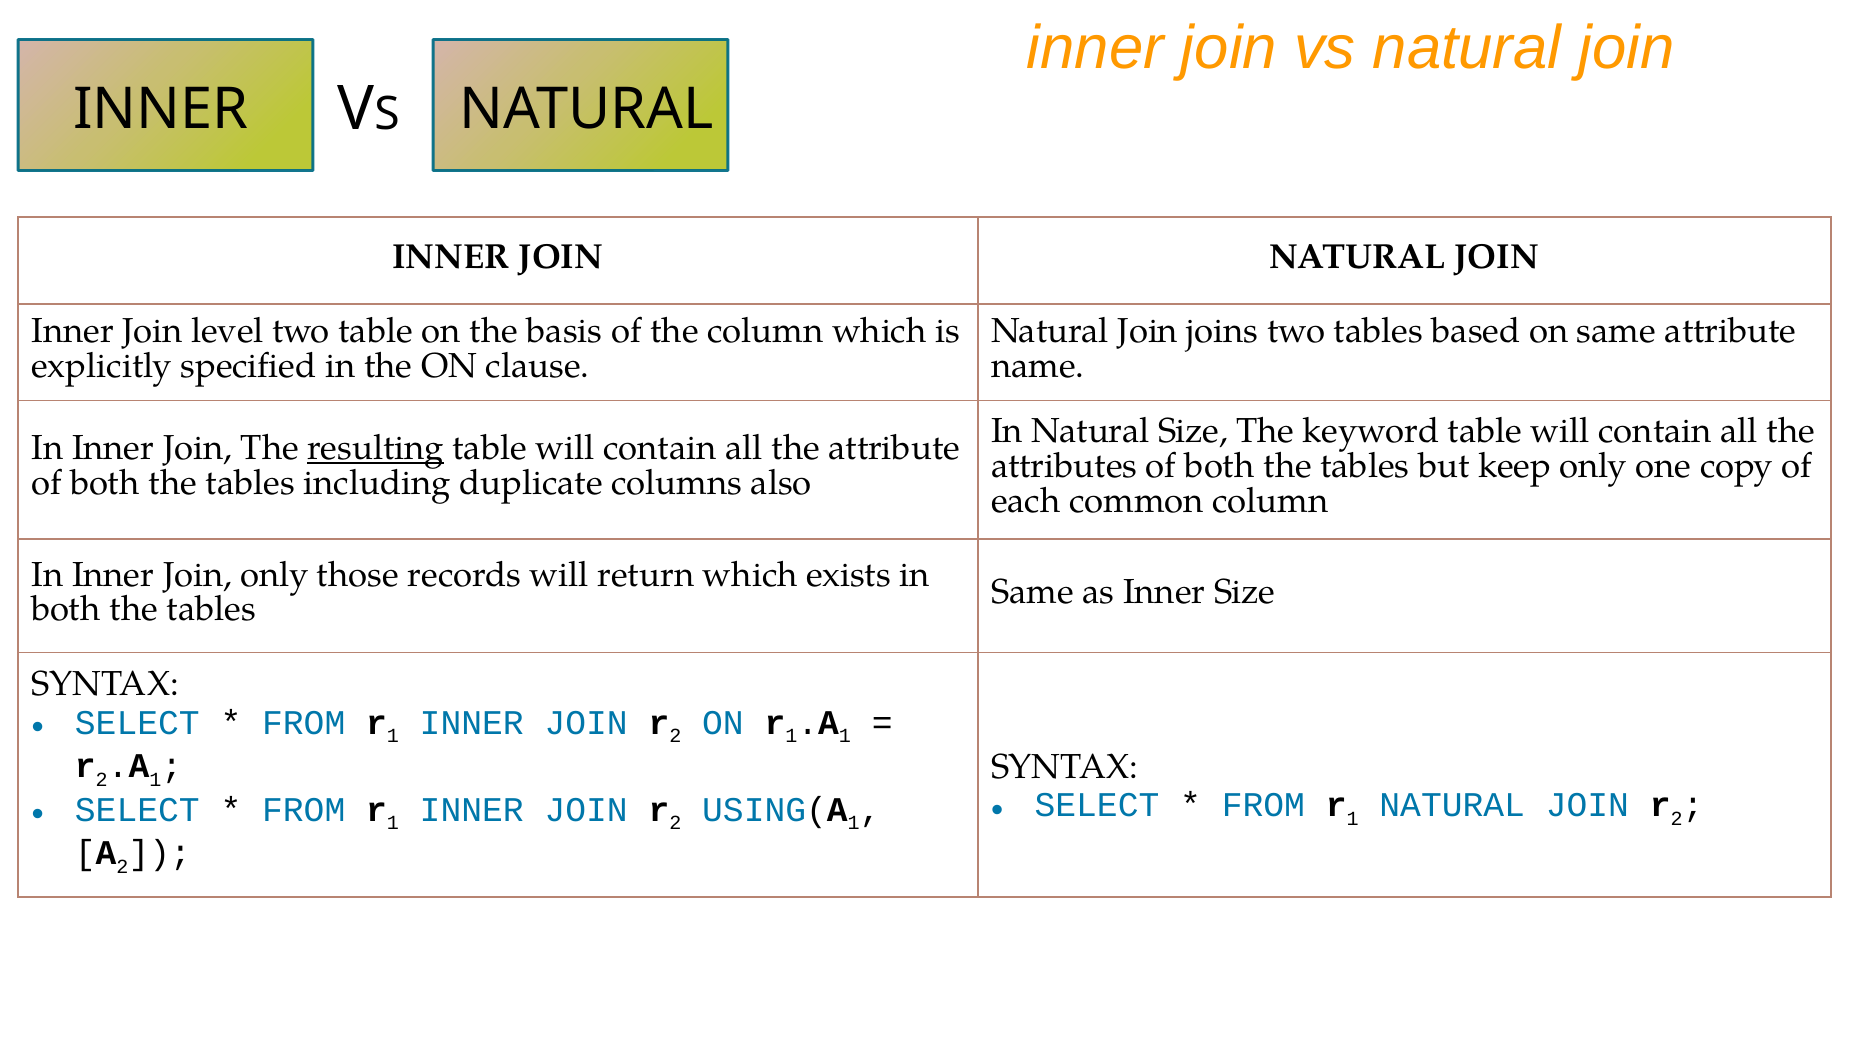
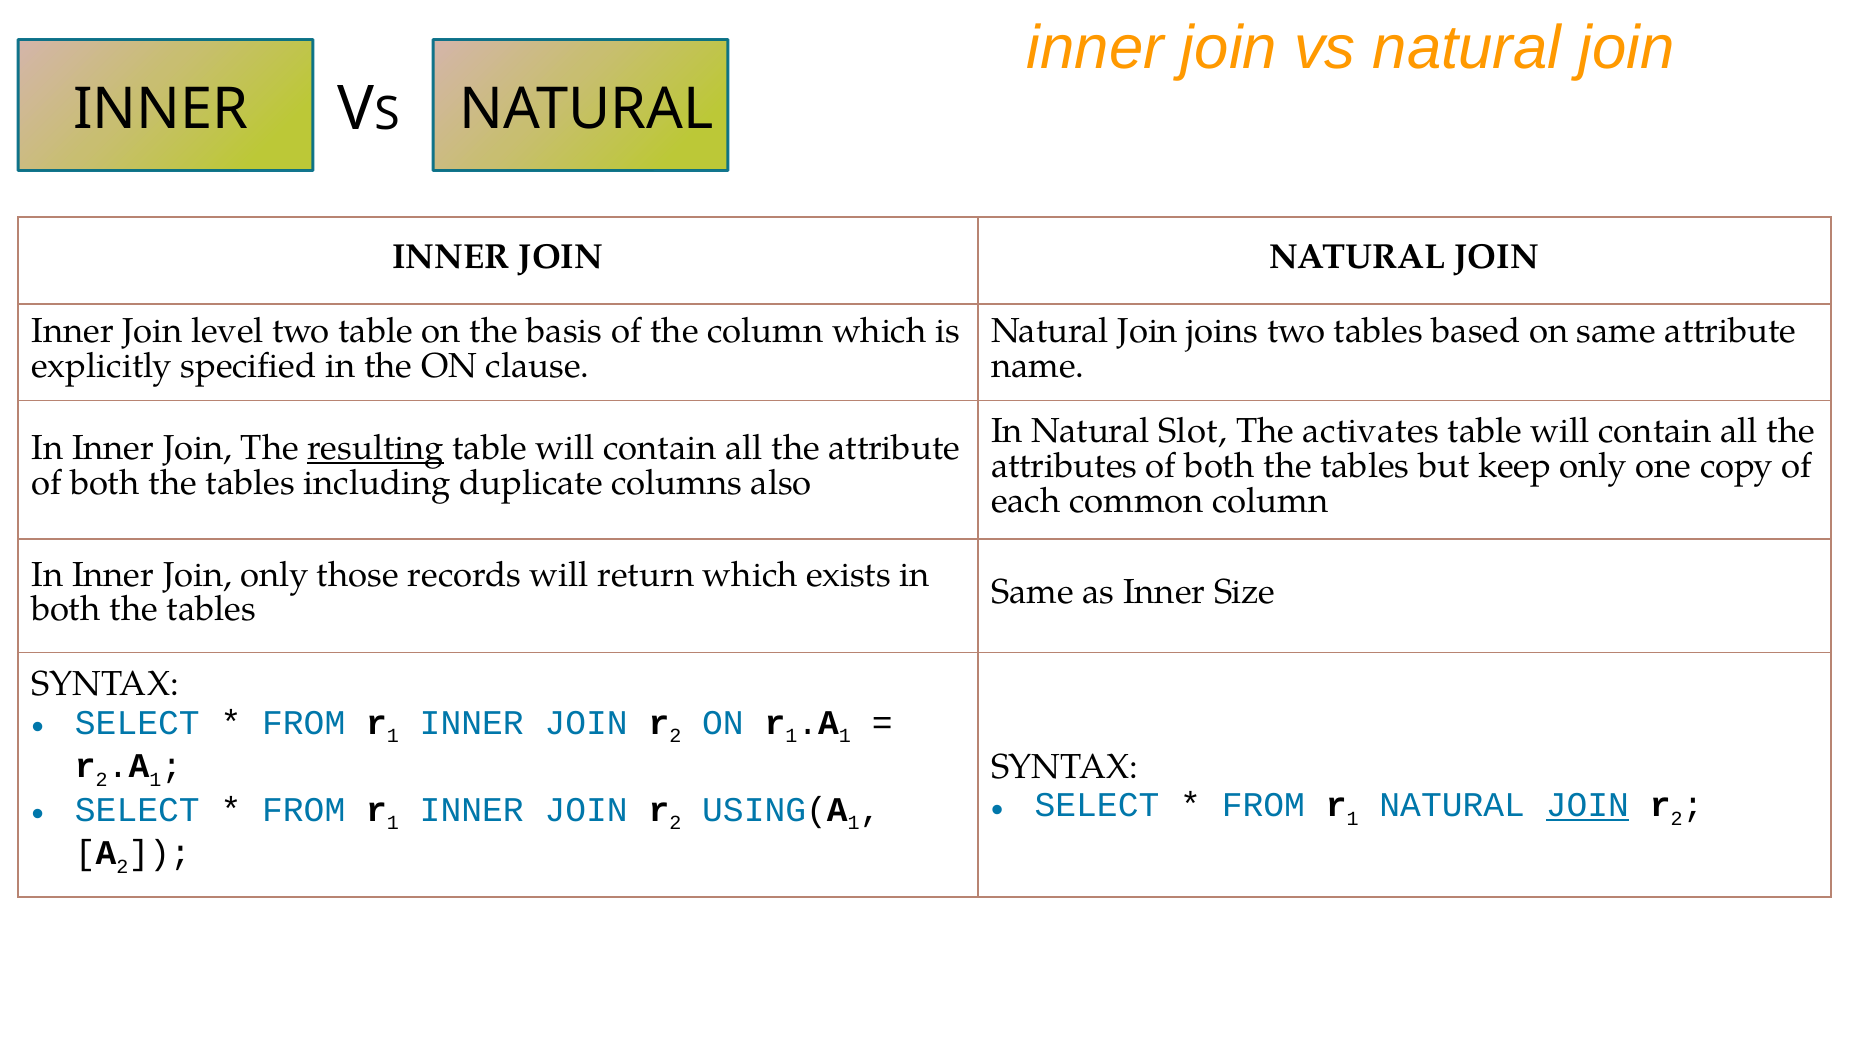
Natural Size: Size -> Slot
keyword: keyword -> activates
JOIN at (1587, 805) underline: none -> present
